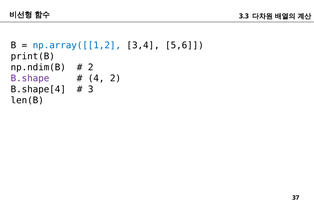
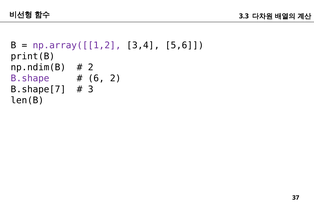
np.array([[1,2 colour: blue -> purple
4: 4 -> 6
B.shape[4: B.shape[4 -> B.shape[7
